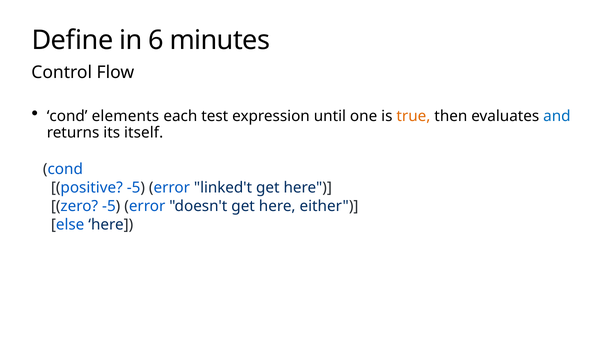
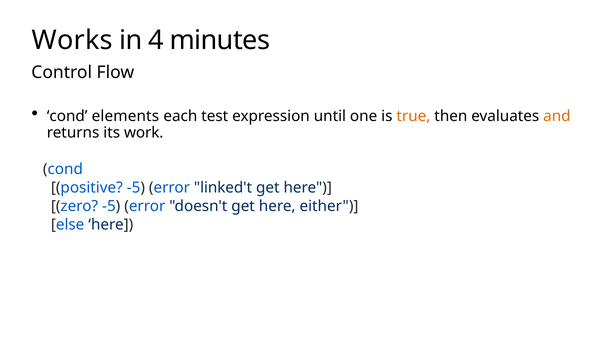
Define: Define -> Works
6: 6 -> 4
and colour: blue -> orange
itself: itself -> work
